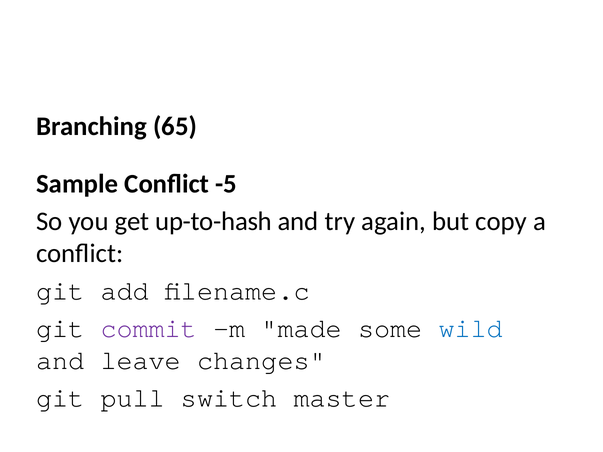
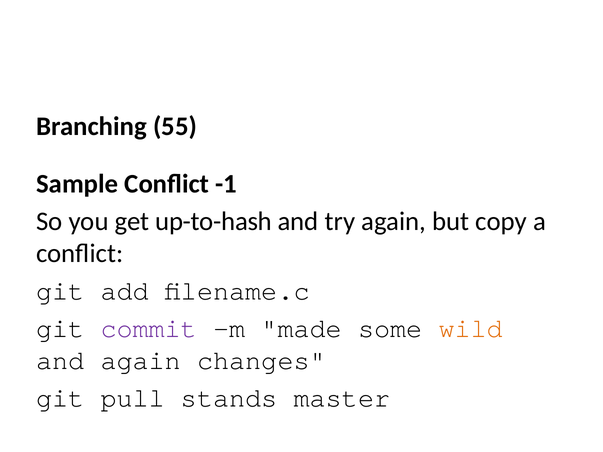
65: 65 -> 55
-5: -5 -> -1
wild colour: blue -> orange
and leave: leave -> again
switch: switch -> stands
